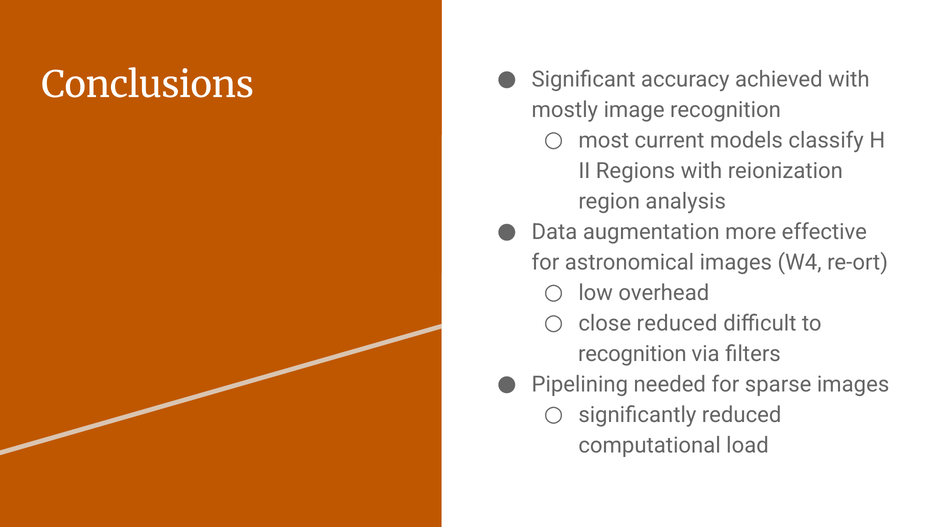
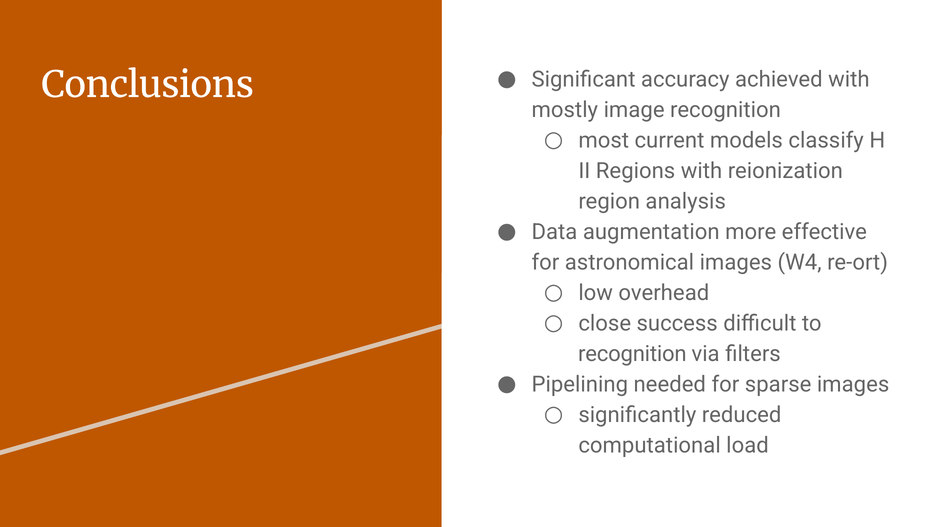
close reduced: reduced -> success
